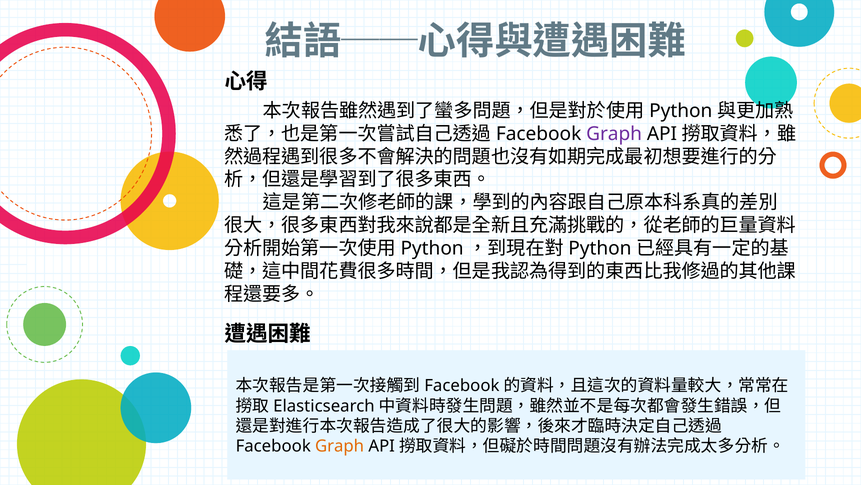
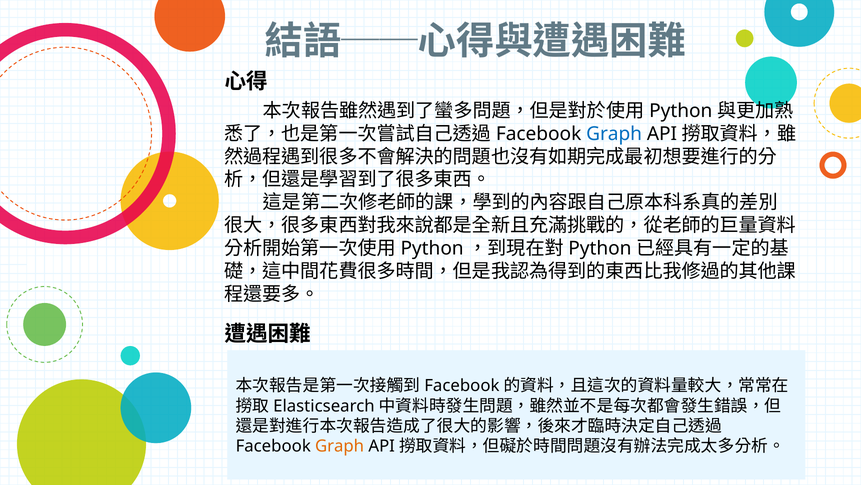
Graph at (614, 134) colour: purple -> blue
